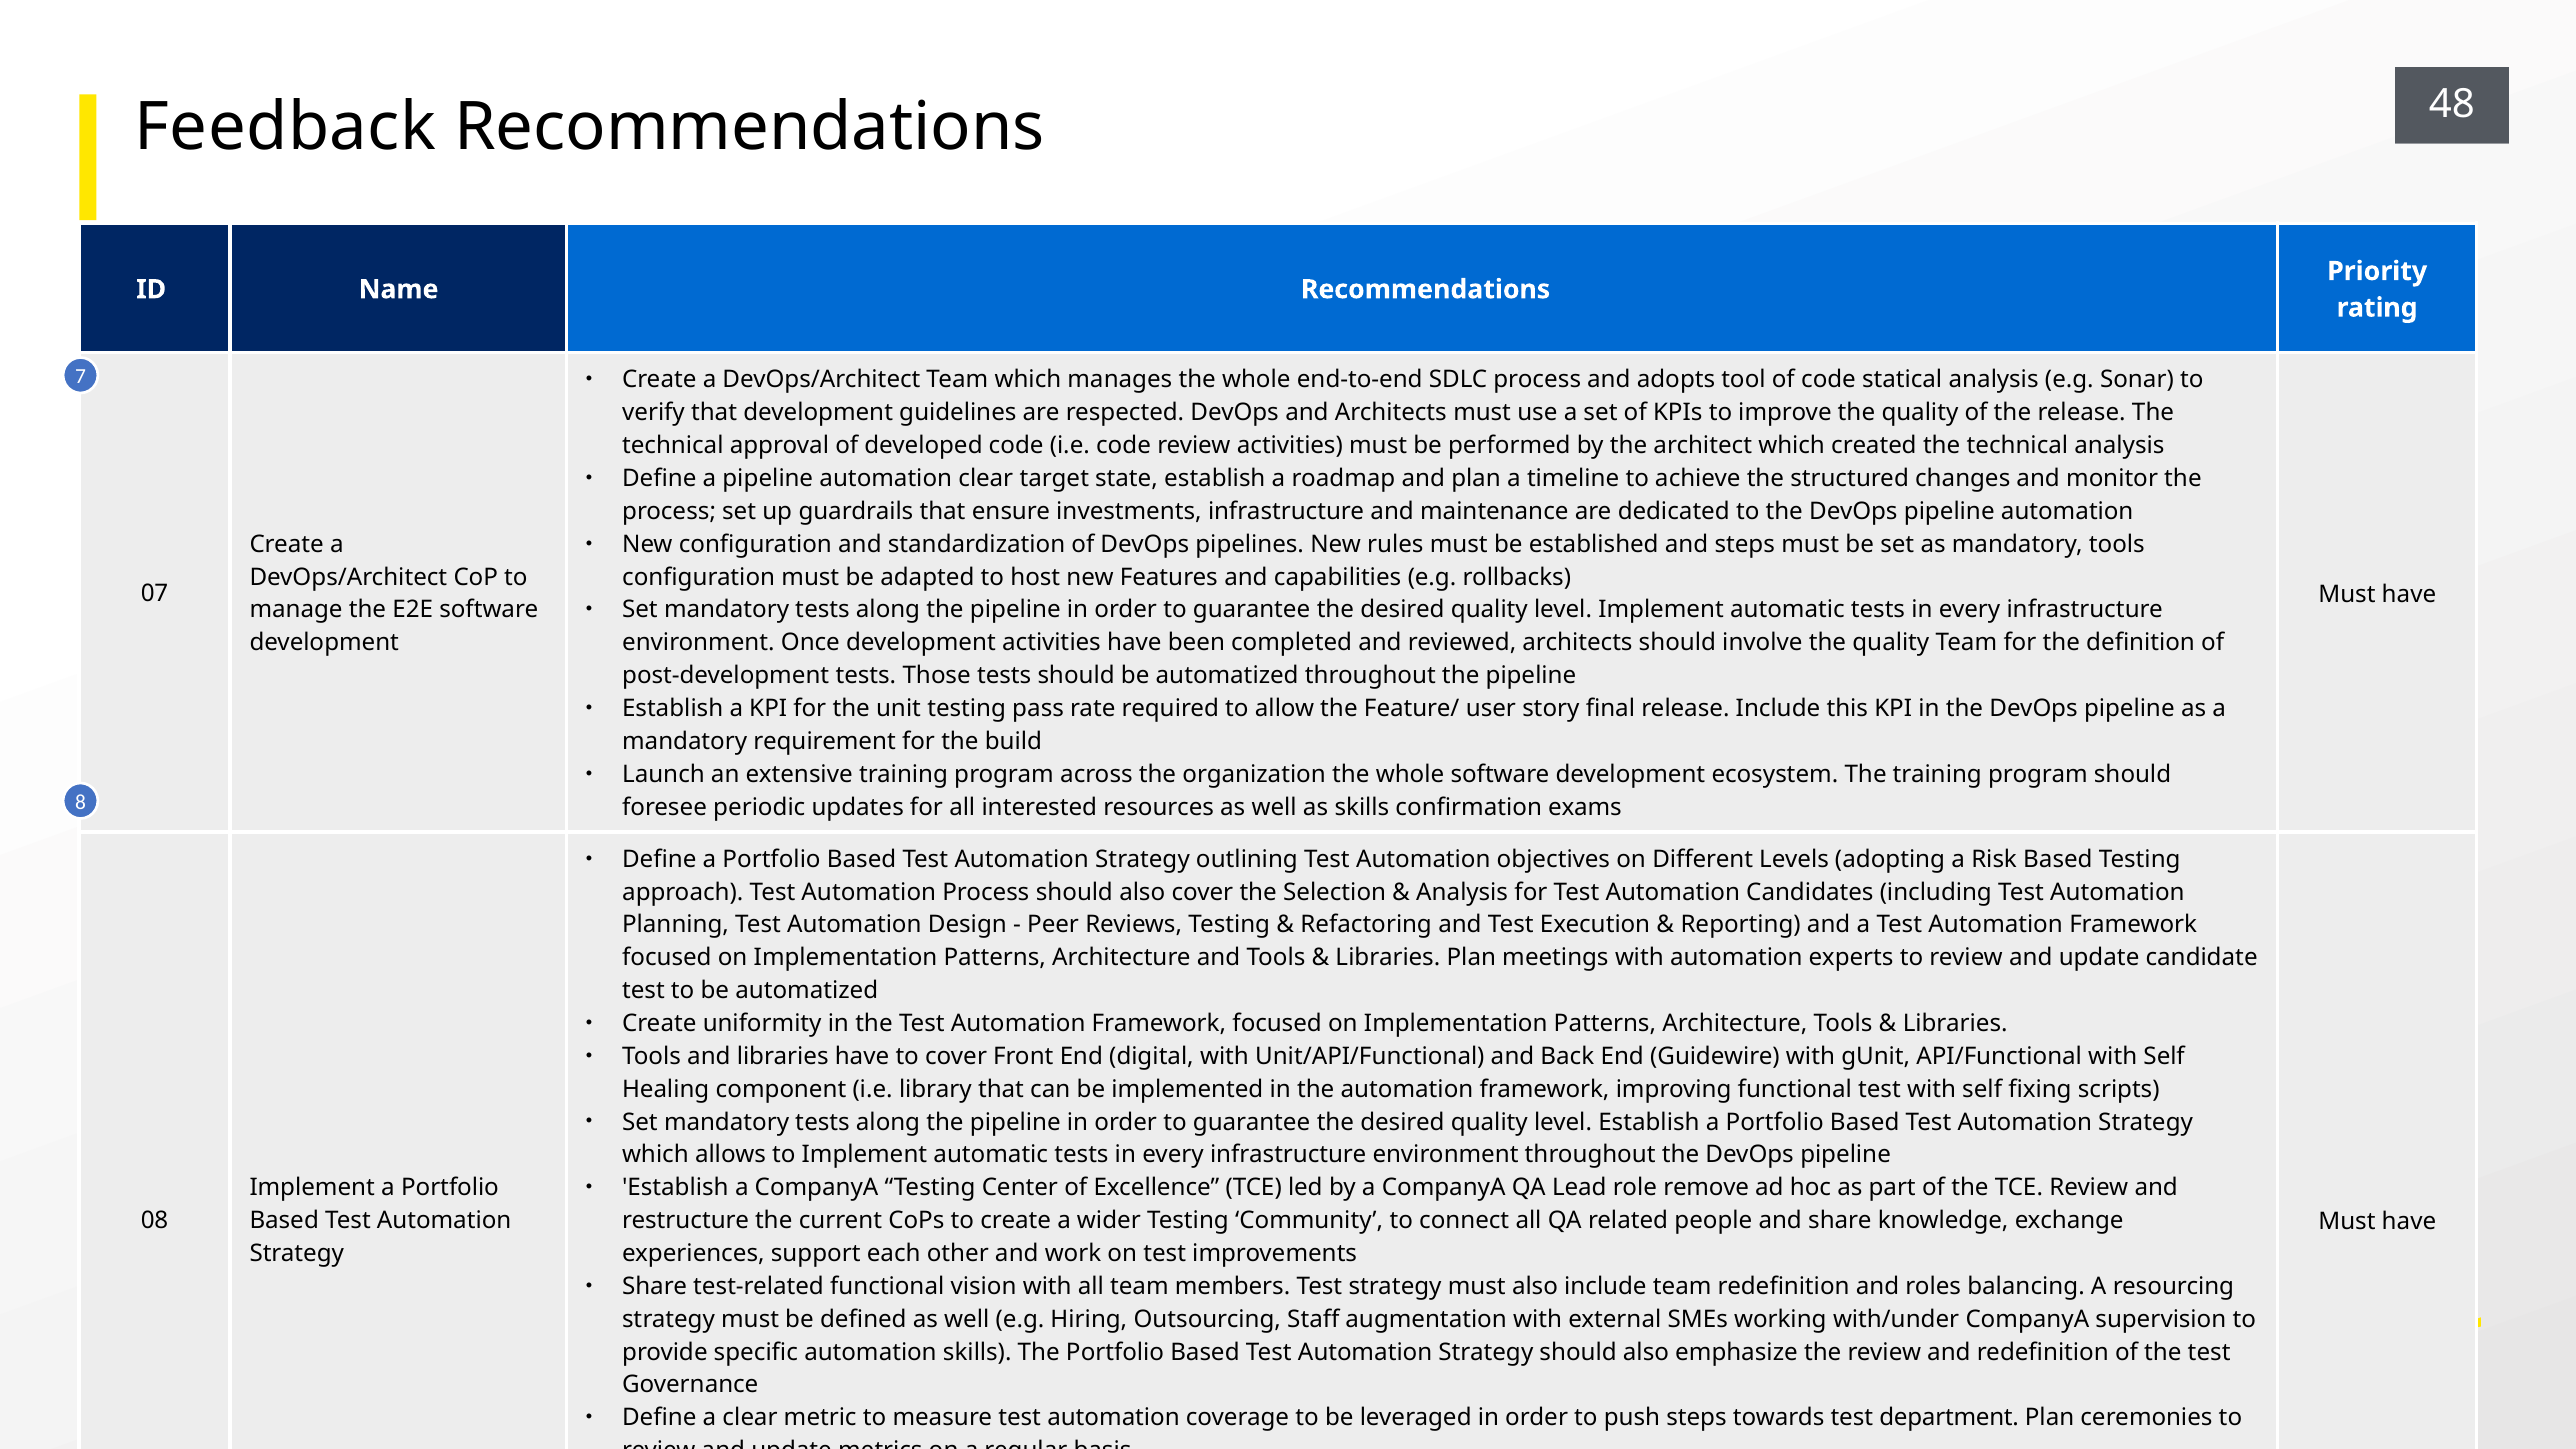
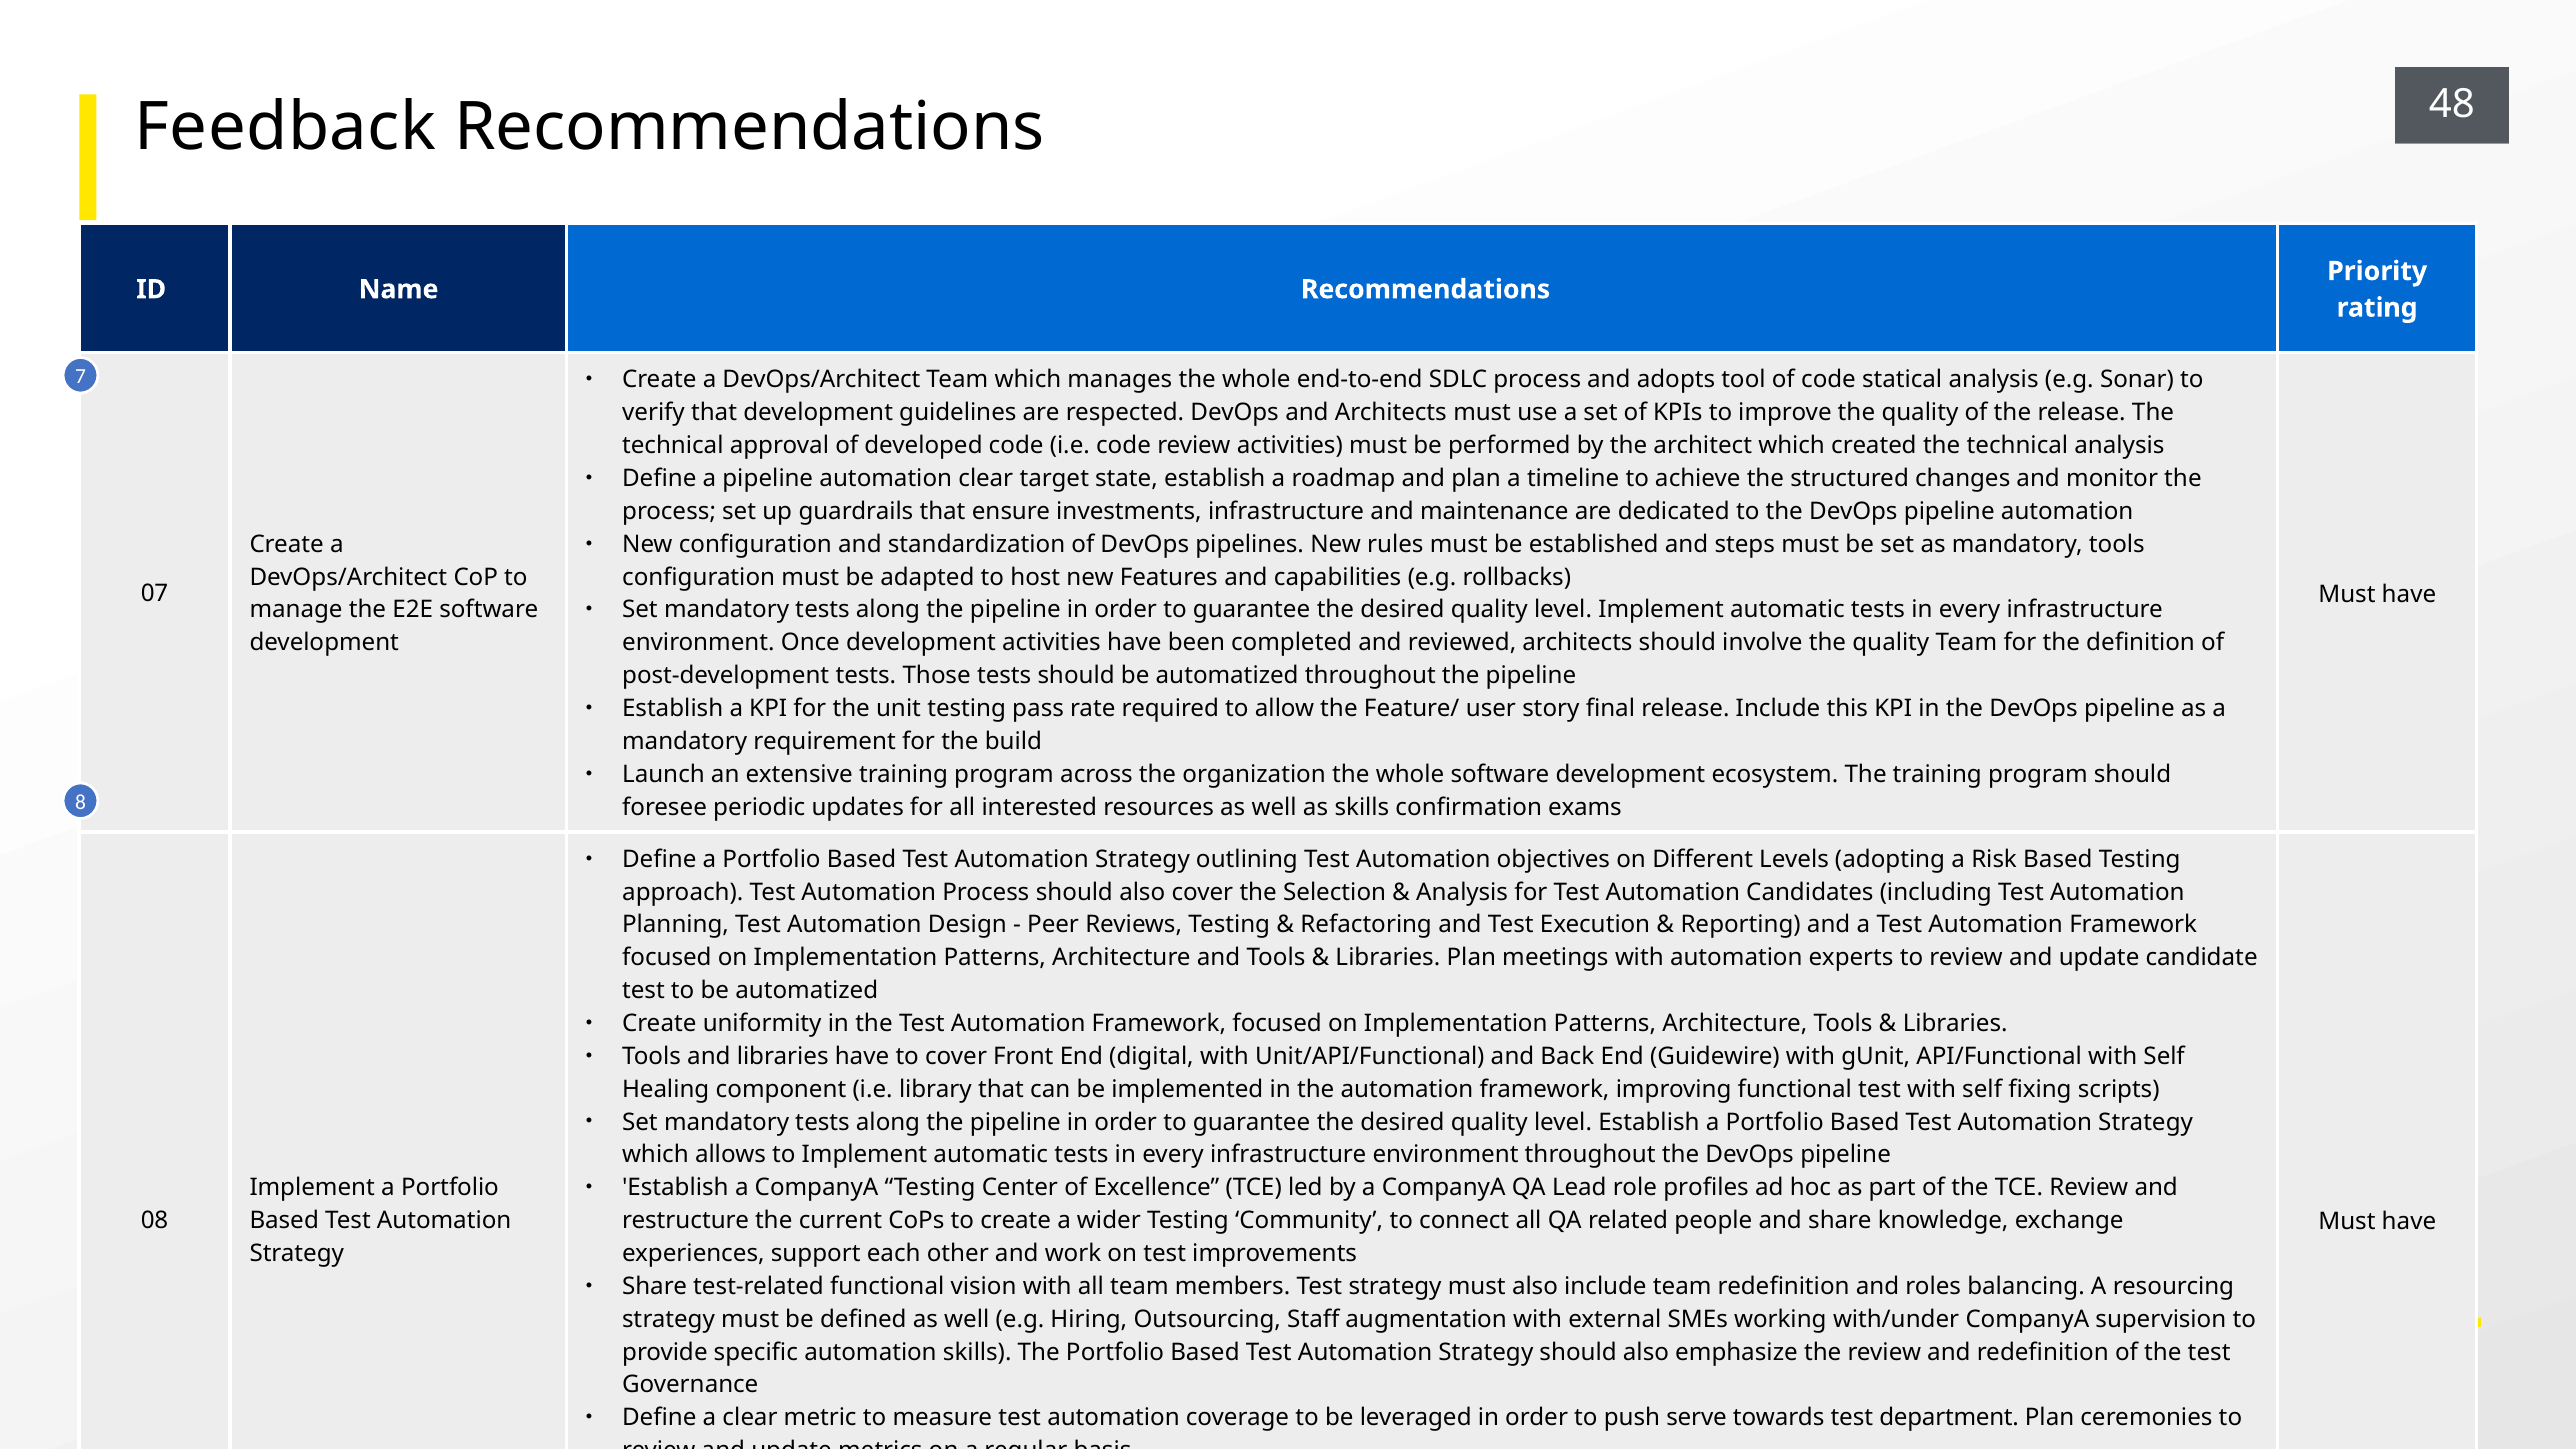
remove: remove -> profiles
push steps: steps -> serve
